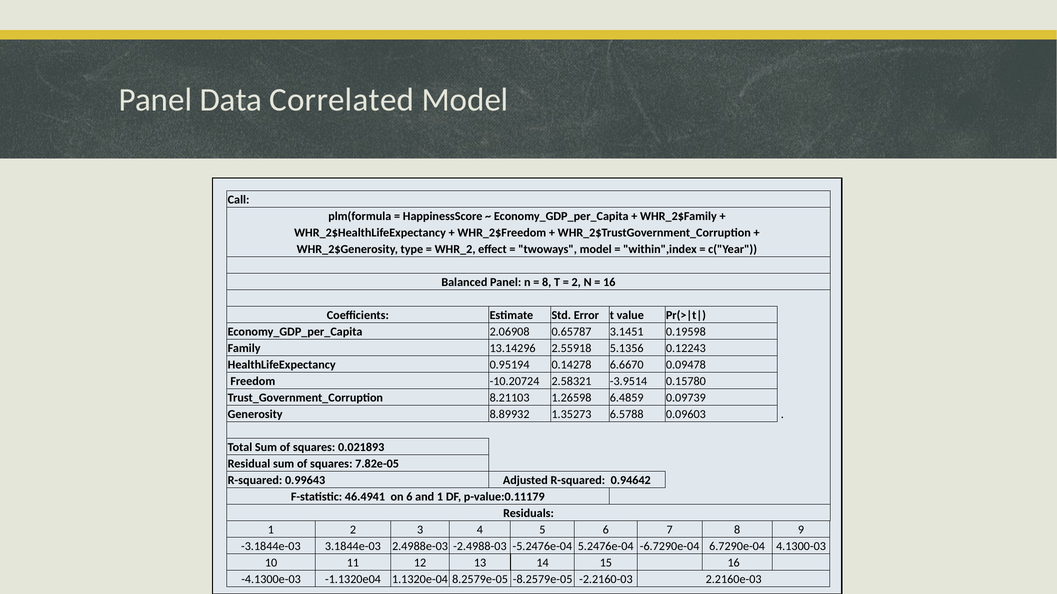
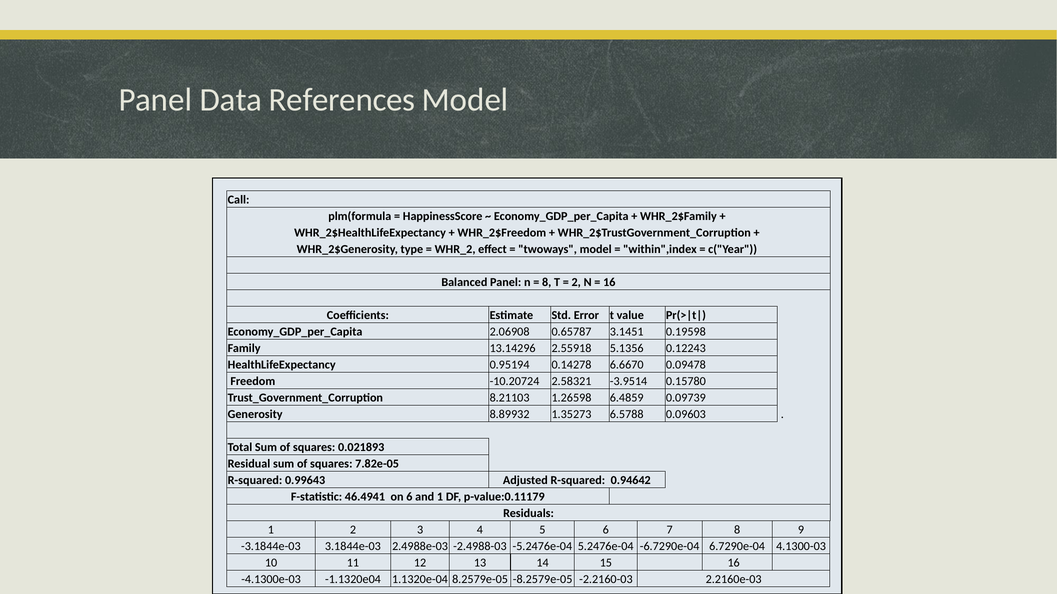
Correlated: Correlated -> References
